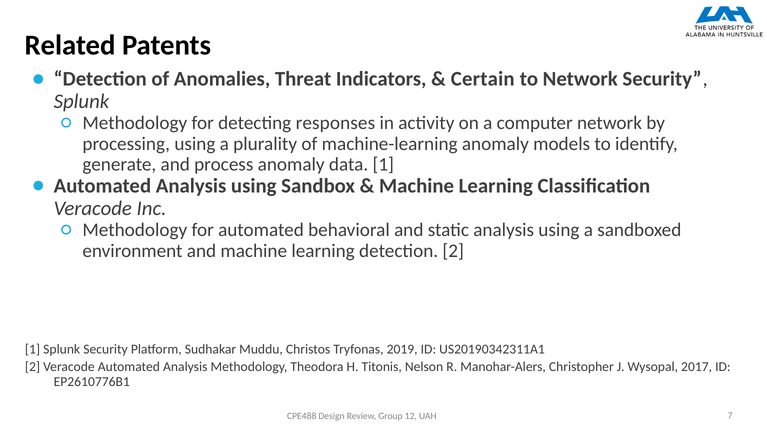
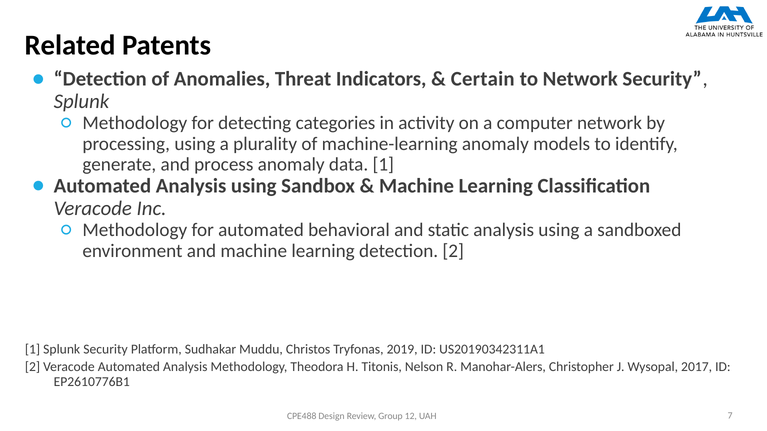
responses: responses -> categories
